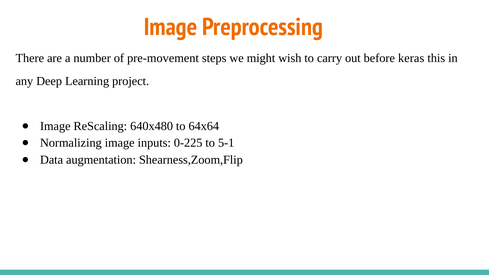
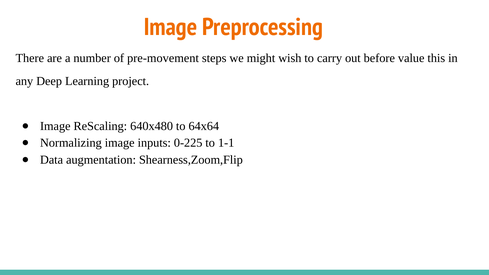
keras: keras -> value
5-1: 5-1 -> 1-1
